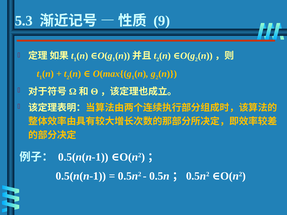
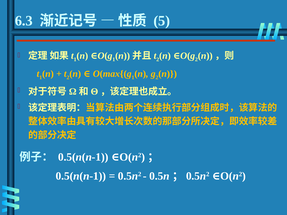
5.3: 5.3 -> 6.3
9: 9 -> 5
